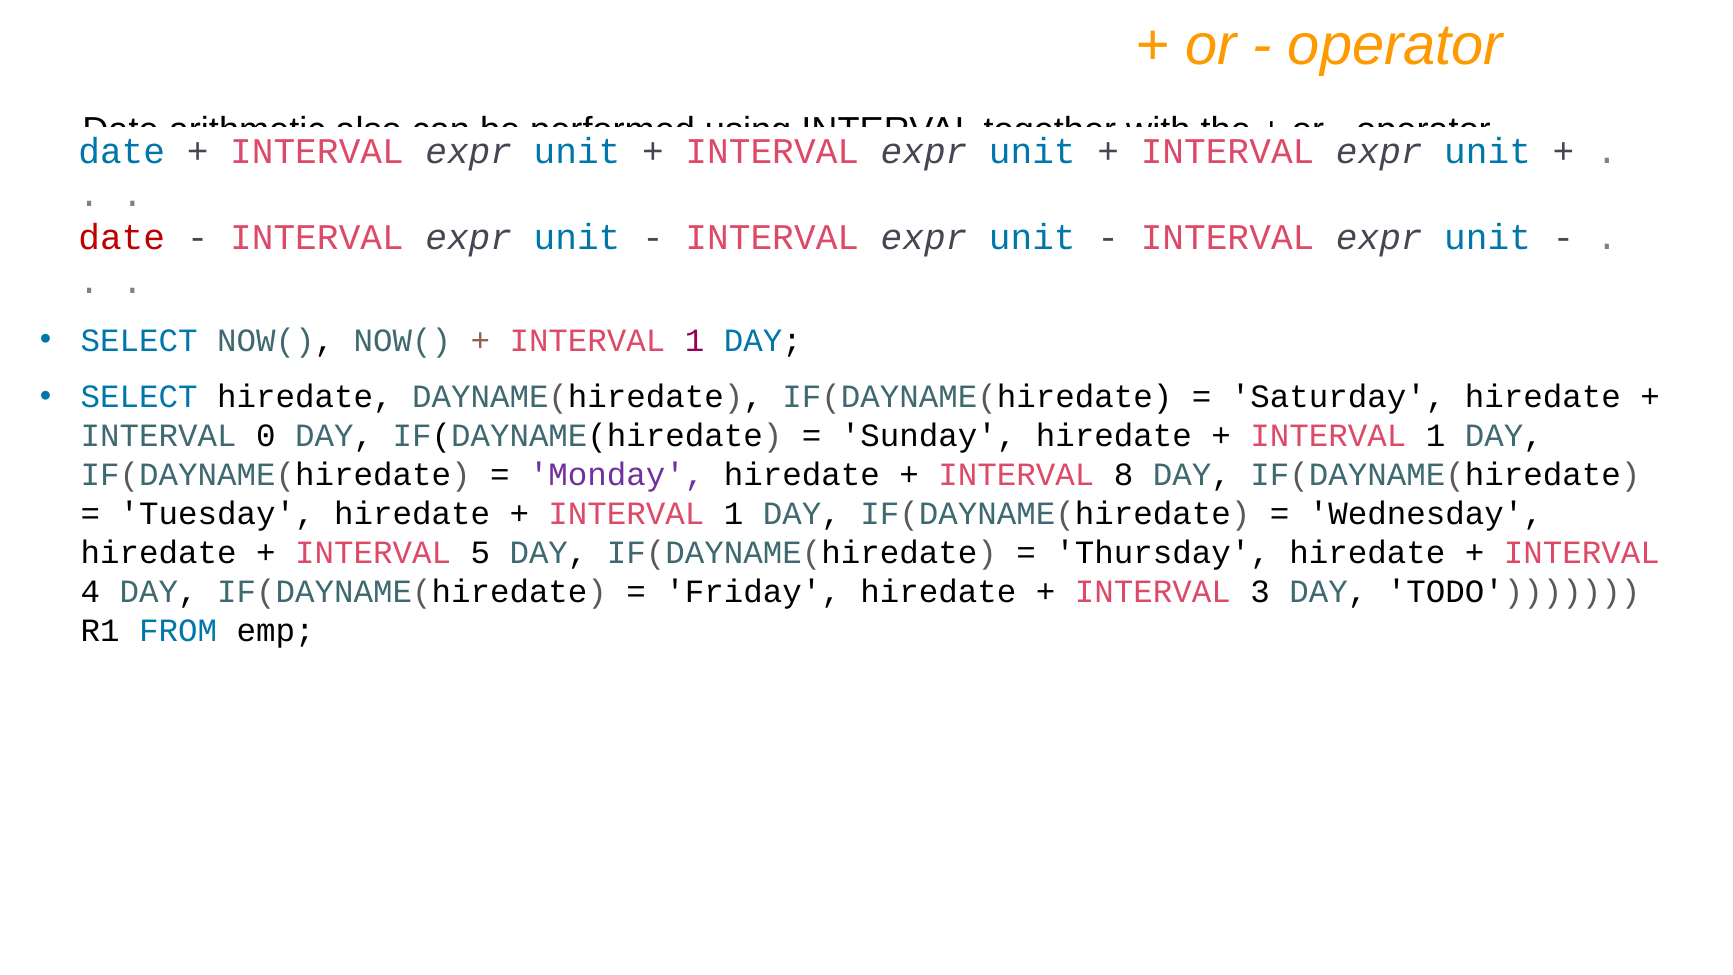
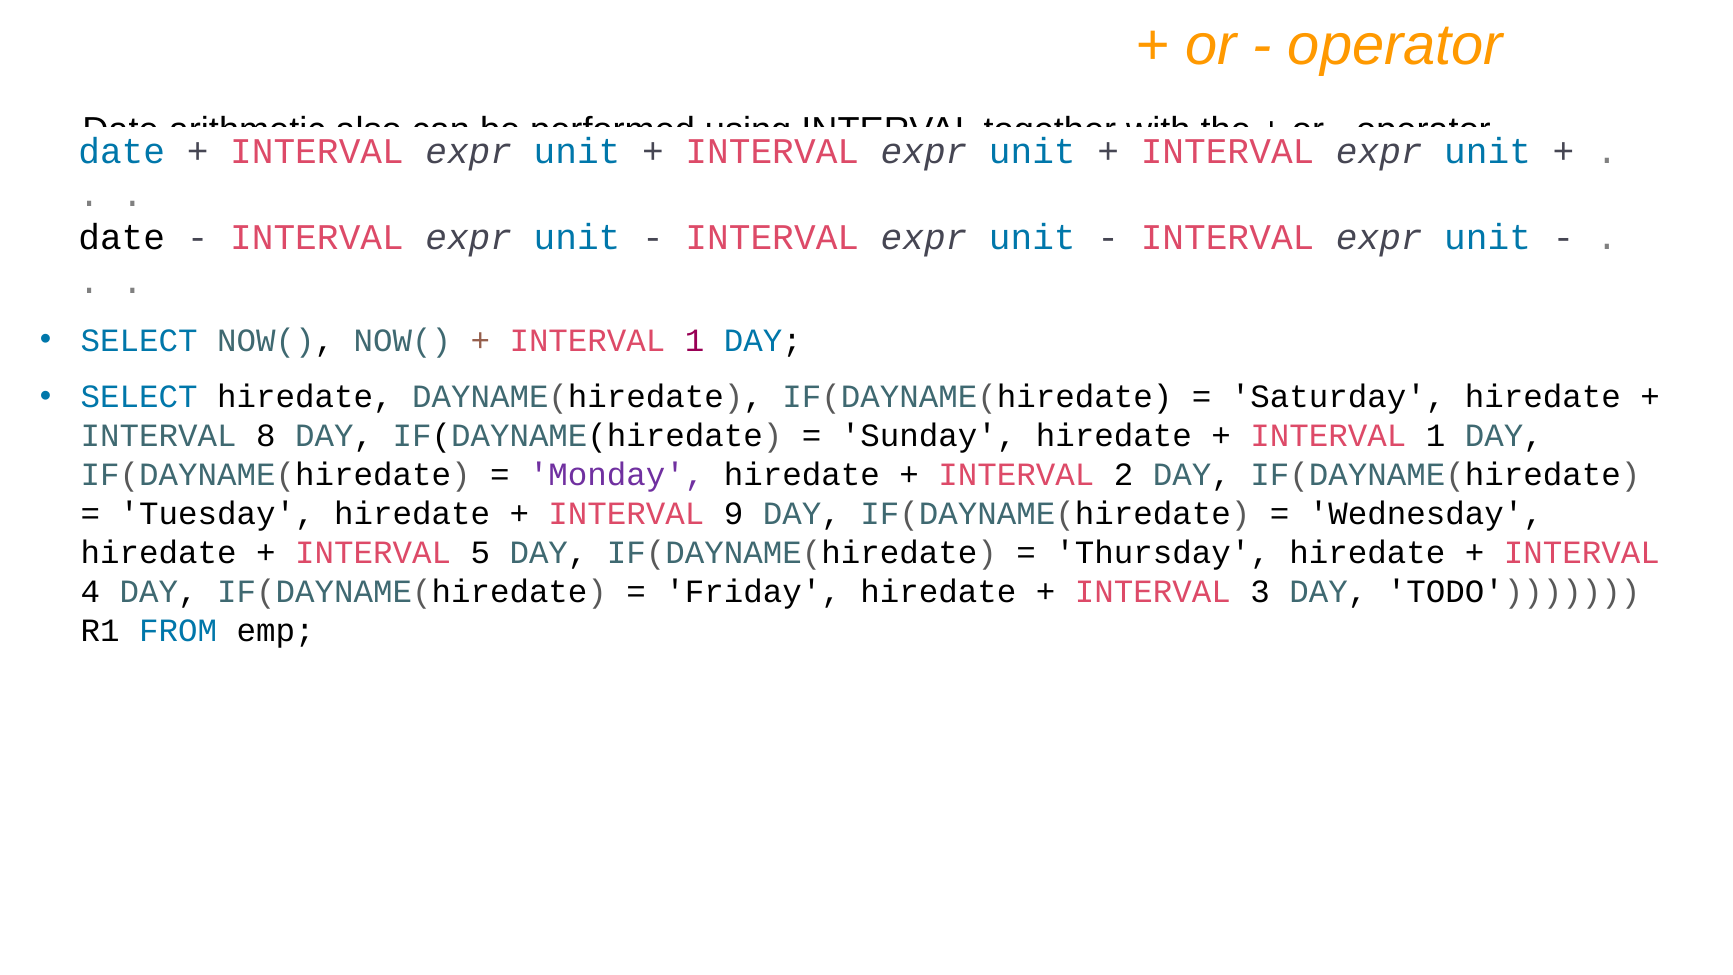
date at (122, 238) colour: red -> black
0: 0 -> 8
8: 8 -> 2
1 at (734, 514): 1 -> 9
